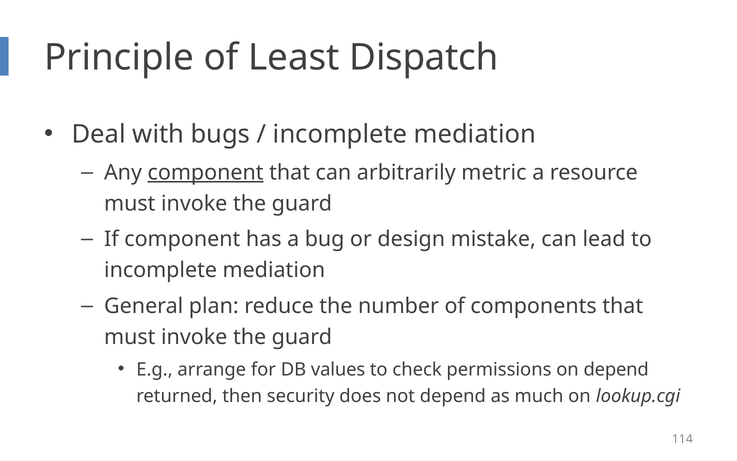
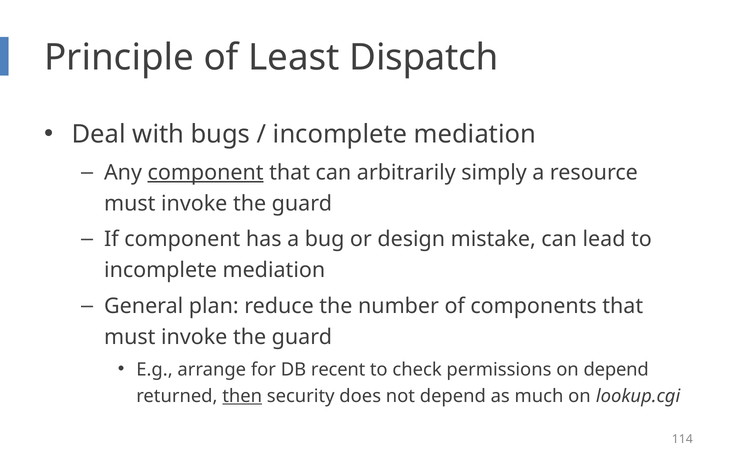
metric: metric -> simply
values: values -> recent
then underline: none -> present
